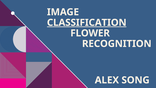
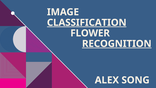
RECOGNITION underline: none -> present
